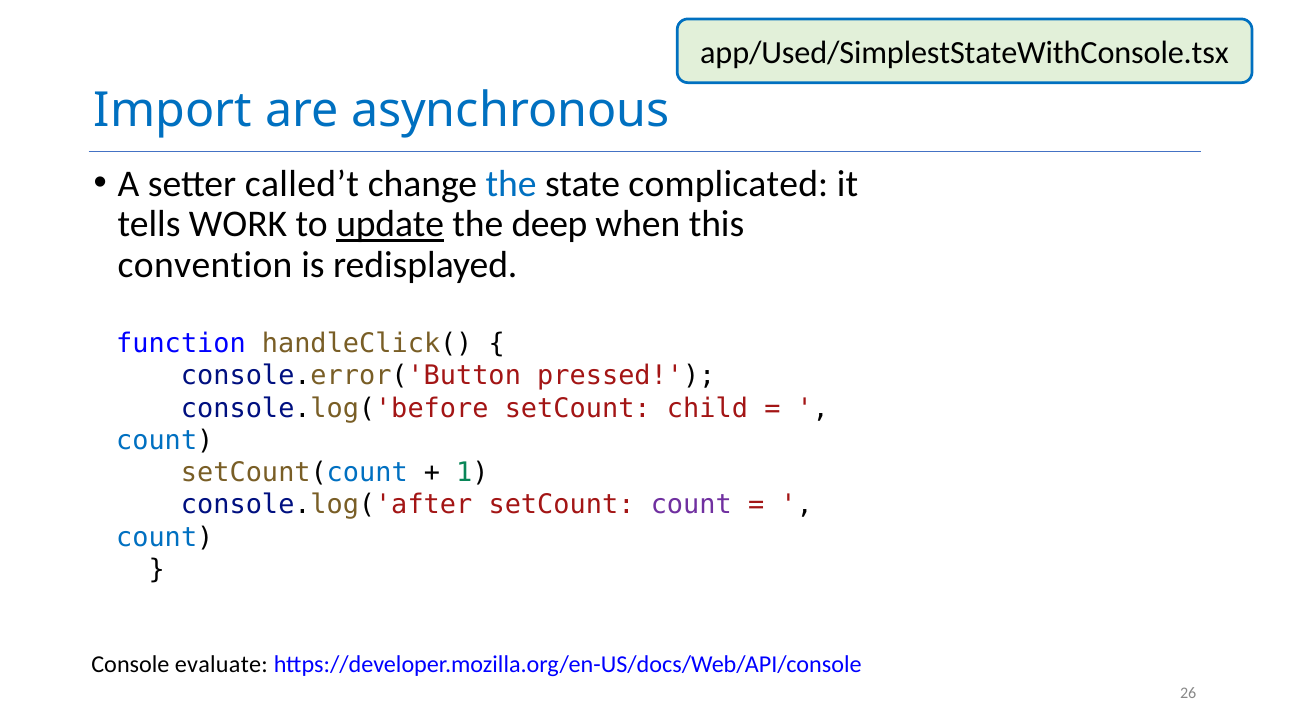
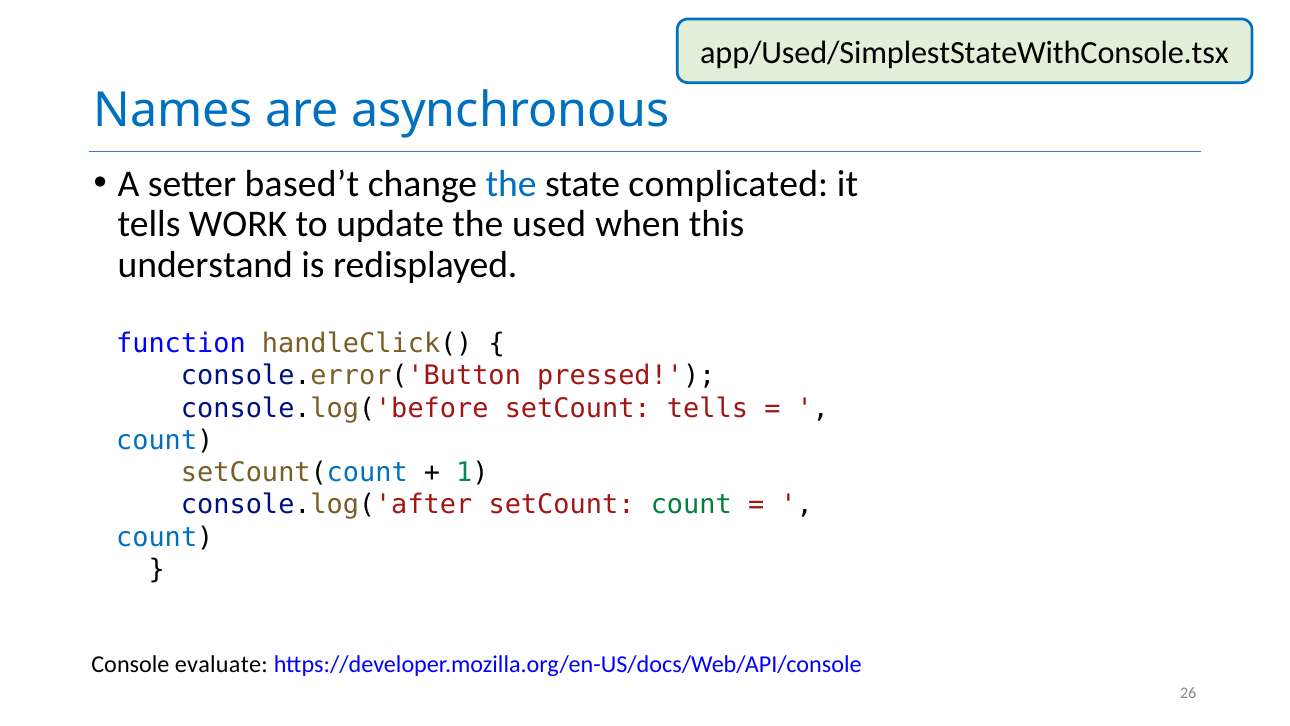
Import: Import -> Names
called’t: called’t -> based’t
update underline: present -> none
deep: deep -> used
convention: convention -> understand
setCount child: child -> tells
count at (691, 505) colour: purple -> green
